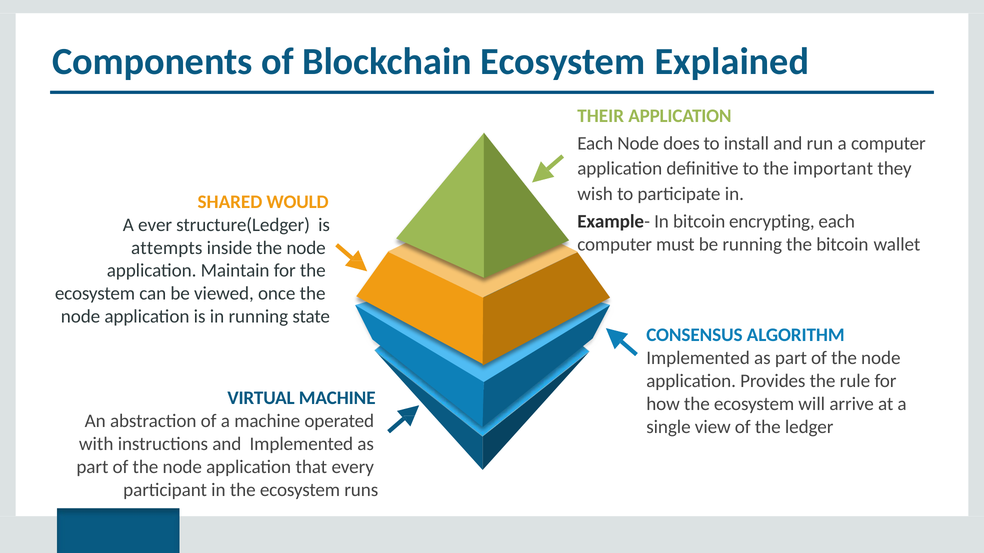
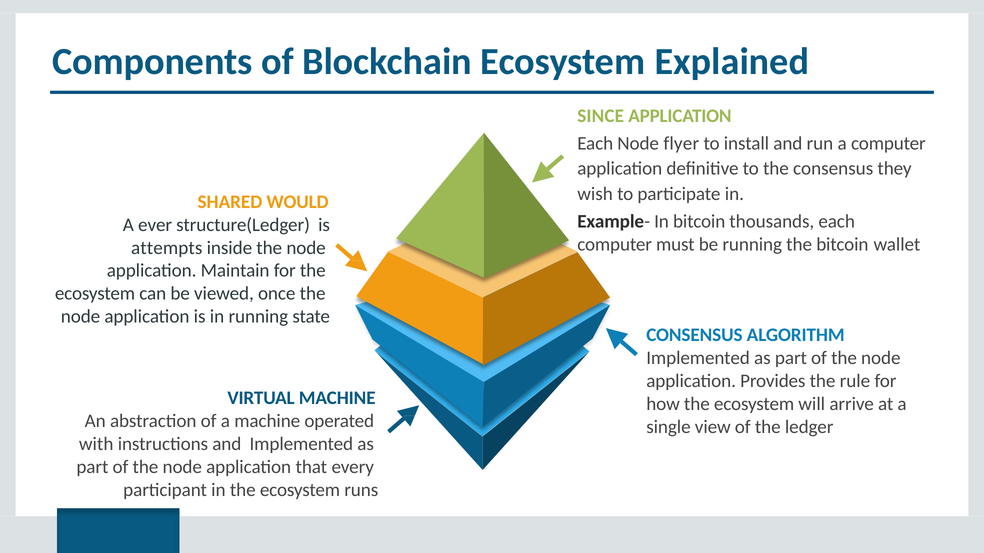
THEIR: THEIR -> SINCE
does: does -> flyer
the important: important -> consensus
encrypting: encrypting -> thousands
